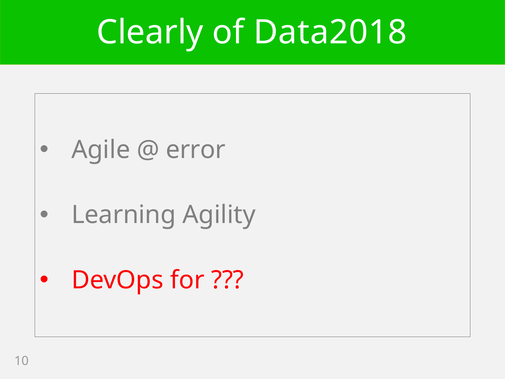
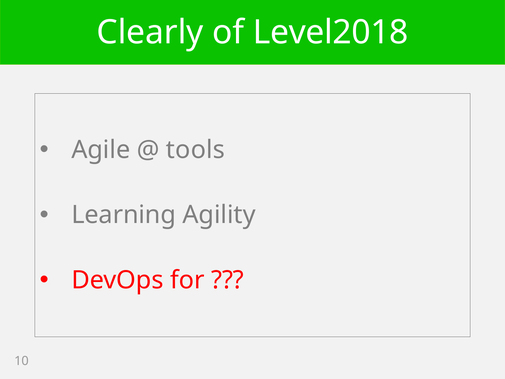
Data2018: Data2018 -> Level2018
error: error -> tools
